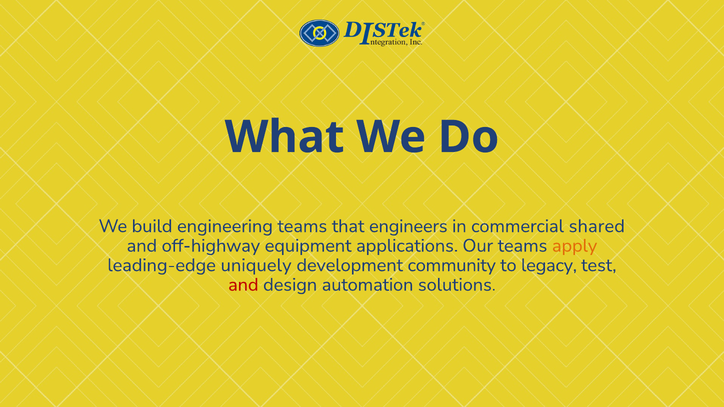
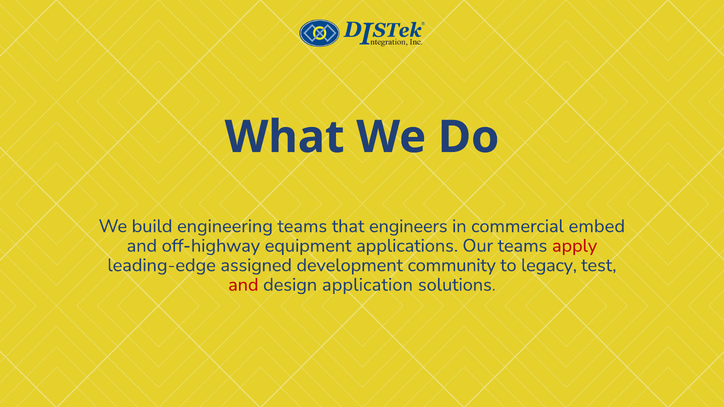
shared: shared -> embed
apply colour: orange -> red
uniquely: uniquely -> assigned
automation: automation -> application
